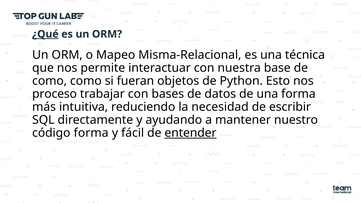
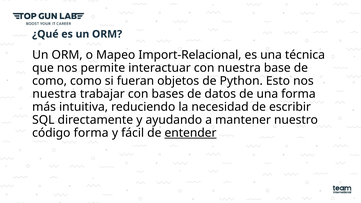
¿Qué underline: present -> none
Misma-Relacional: Misma-Relacional -> Import-Relacional
proceso at (55, 94): proceso -> nuestra
